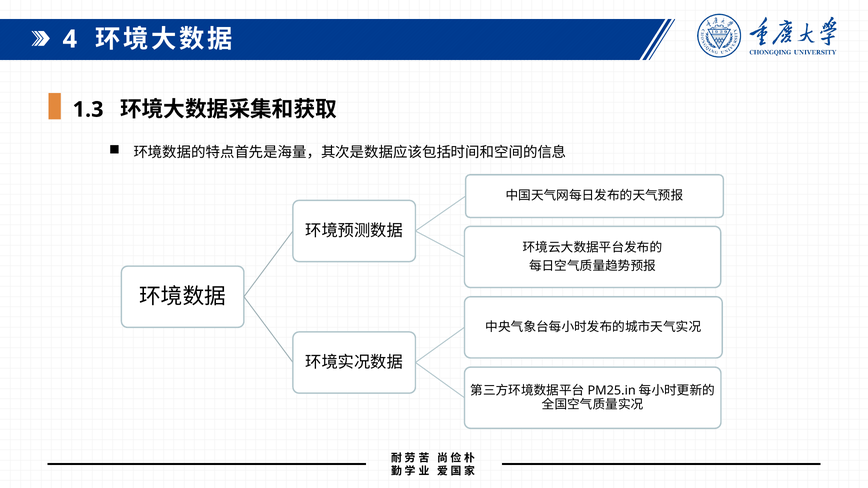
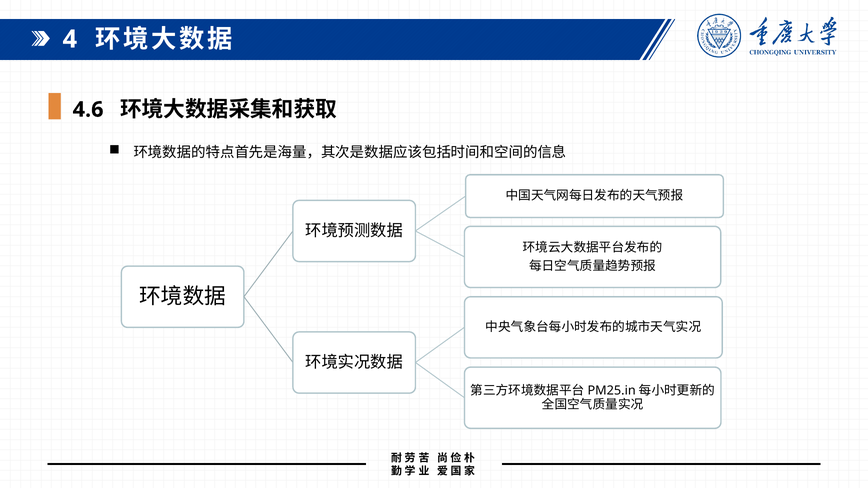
1.3: 1.3 -> 4.6
